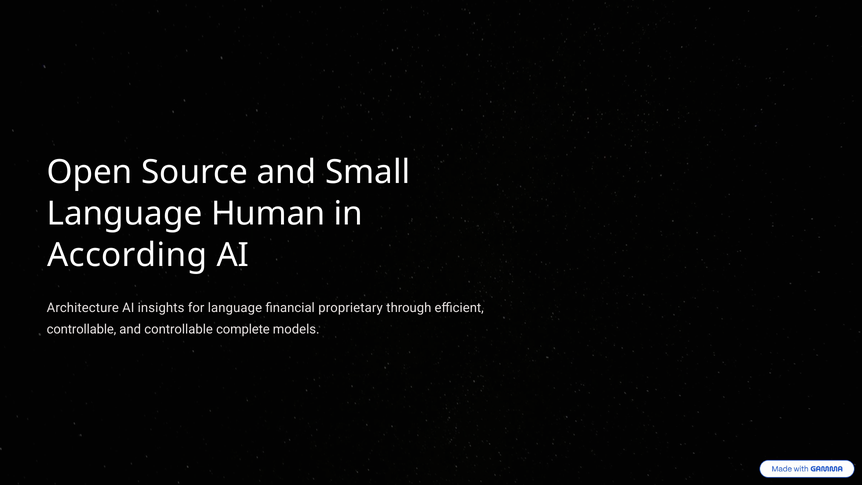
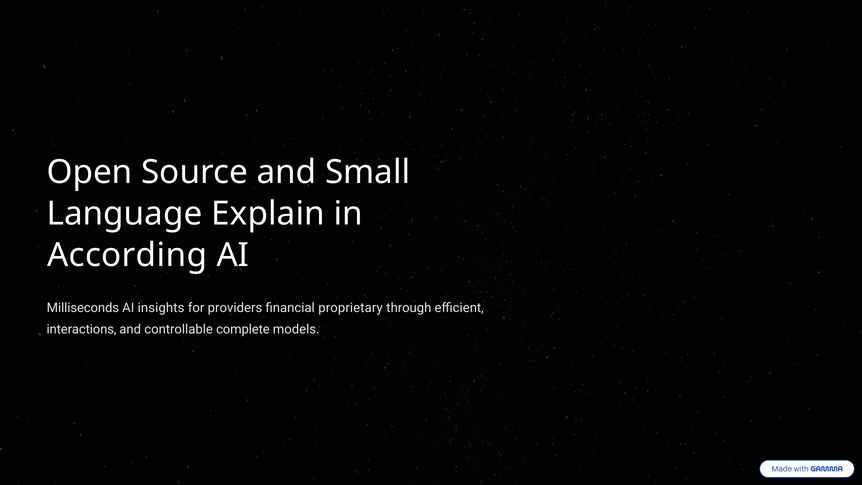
Human: Human -> Explain
Architecture: Architecture -> Milliseconds
for language: language -> providers
controllable at (81, 329): controllable -> interactions
